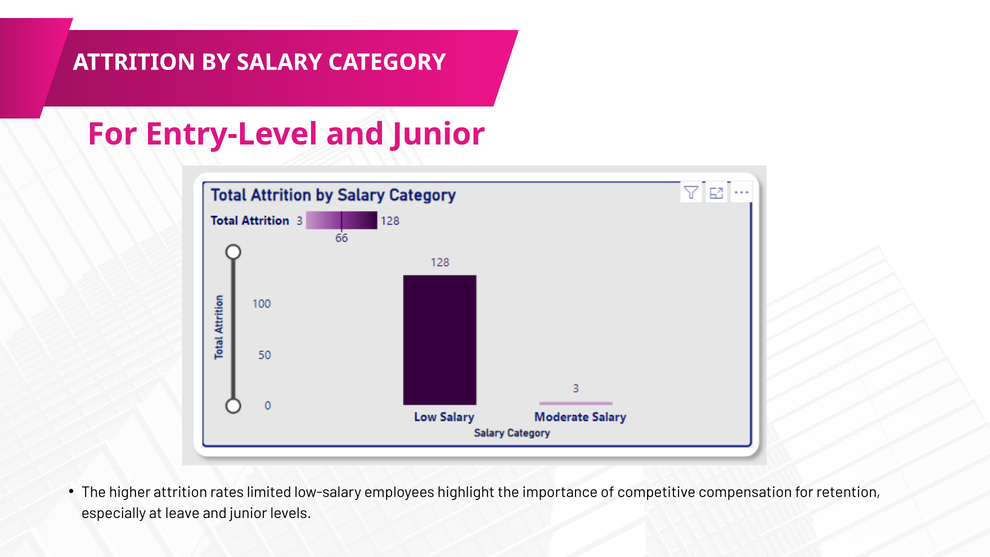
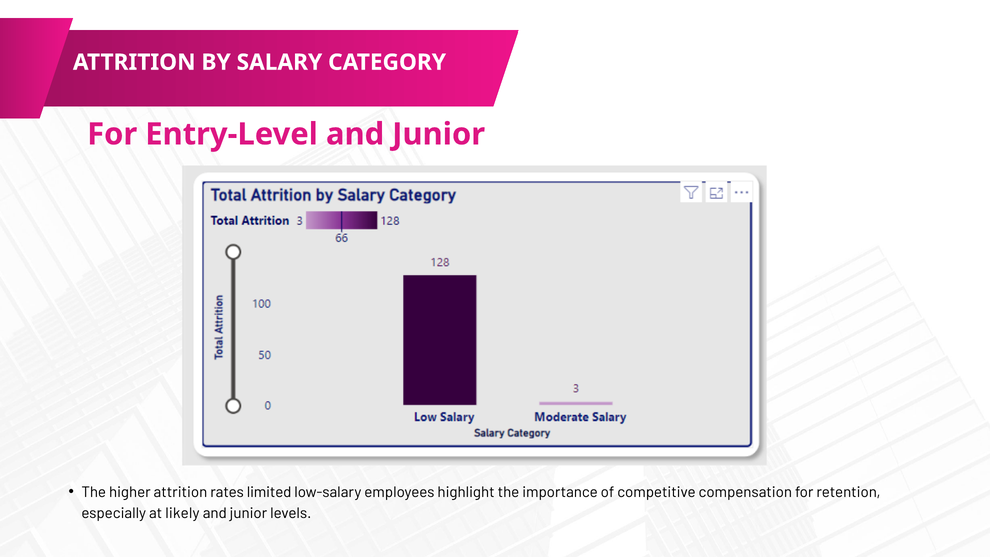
leave: leave -> likely
